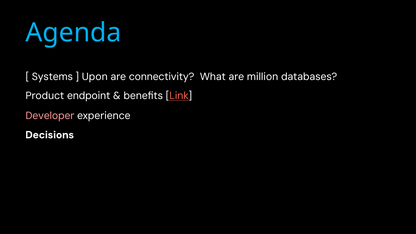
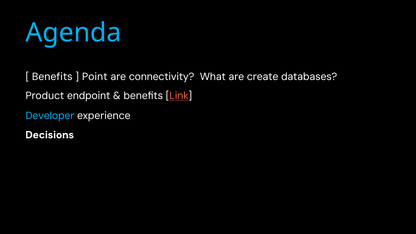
Systems at (52, 77): Systems -> Benefits
Upon: Upon -> Point
million: million -> create
Developer colour: pink -> light blue
